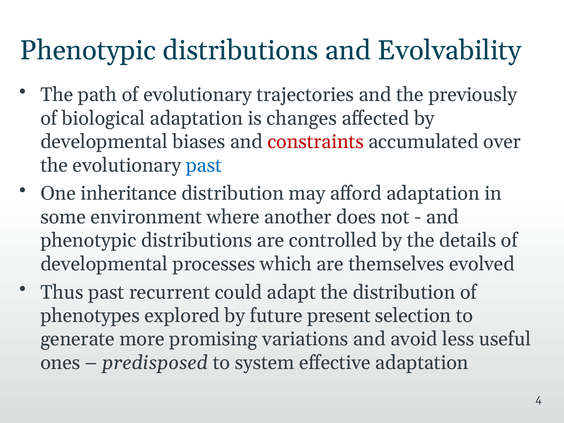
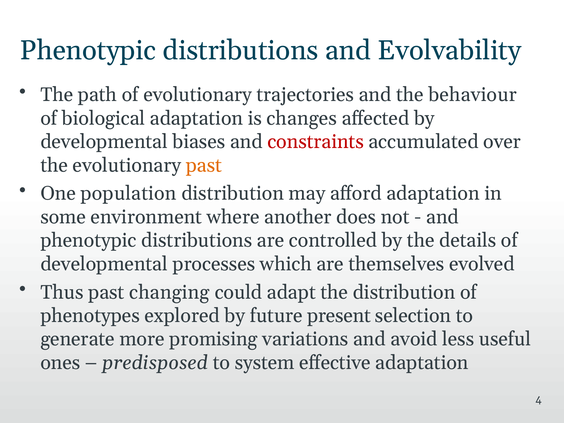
previously: previously -> behaviour
past at (204, 165) colour: blue -> orange
inheritance: inheritance -> population
recurrent: recurrent -> changing
